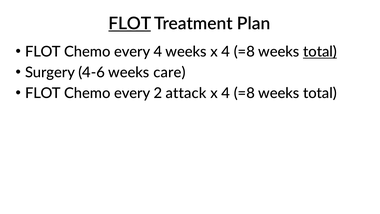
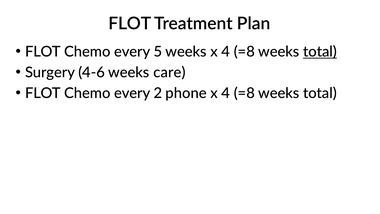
FLOT at (130, 24) underline: present -> none
every 4: 4 -> 5
attack: attack -> phone
